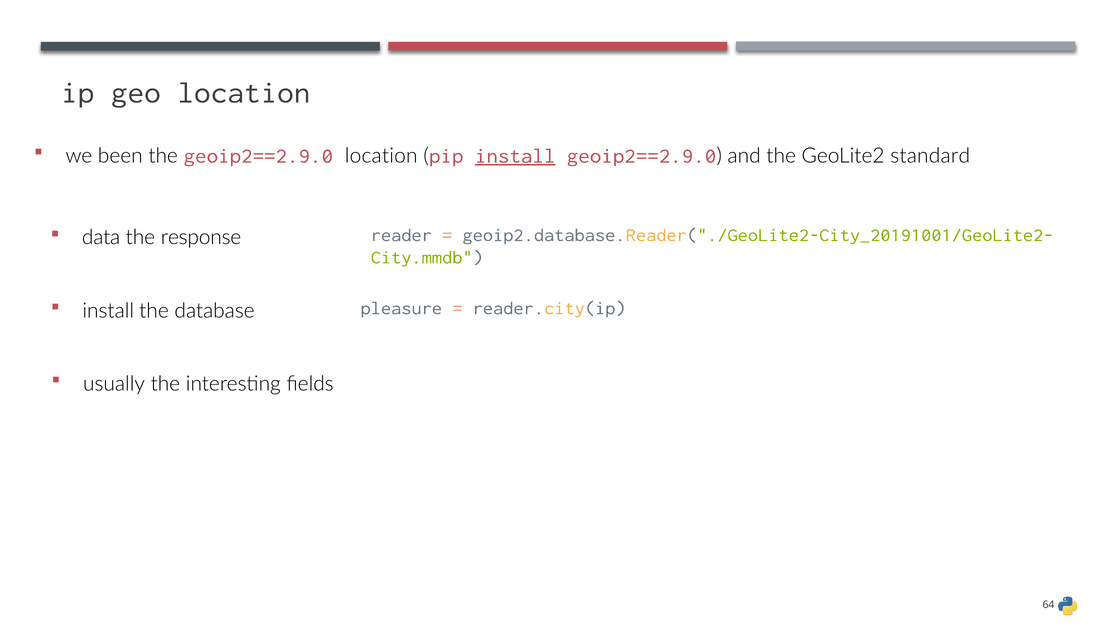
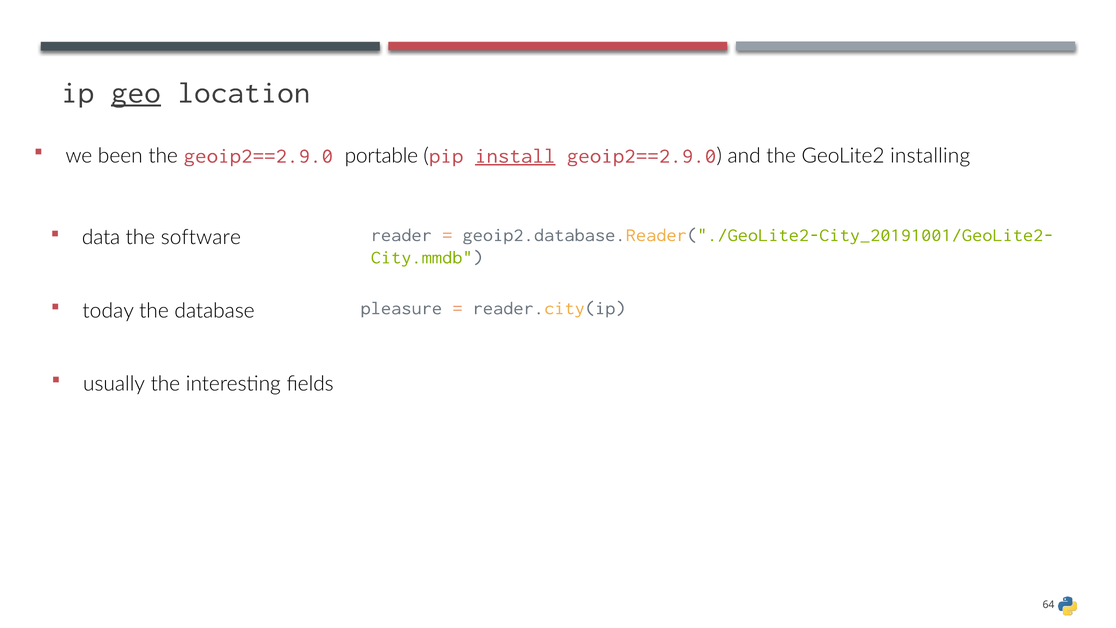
geo underline: none -> present
geoip2==2.9.0 location: location -> portable
standard: standard -> installing
response: response -> software
install at (108, 311): install -> today
